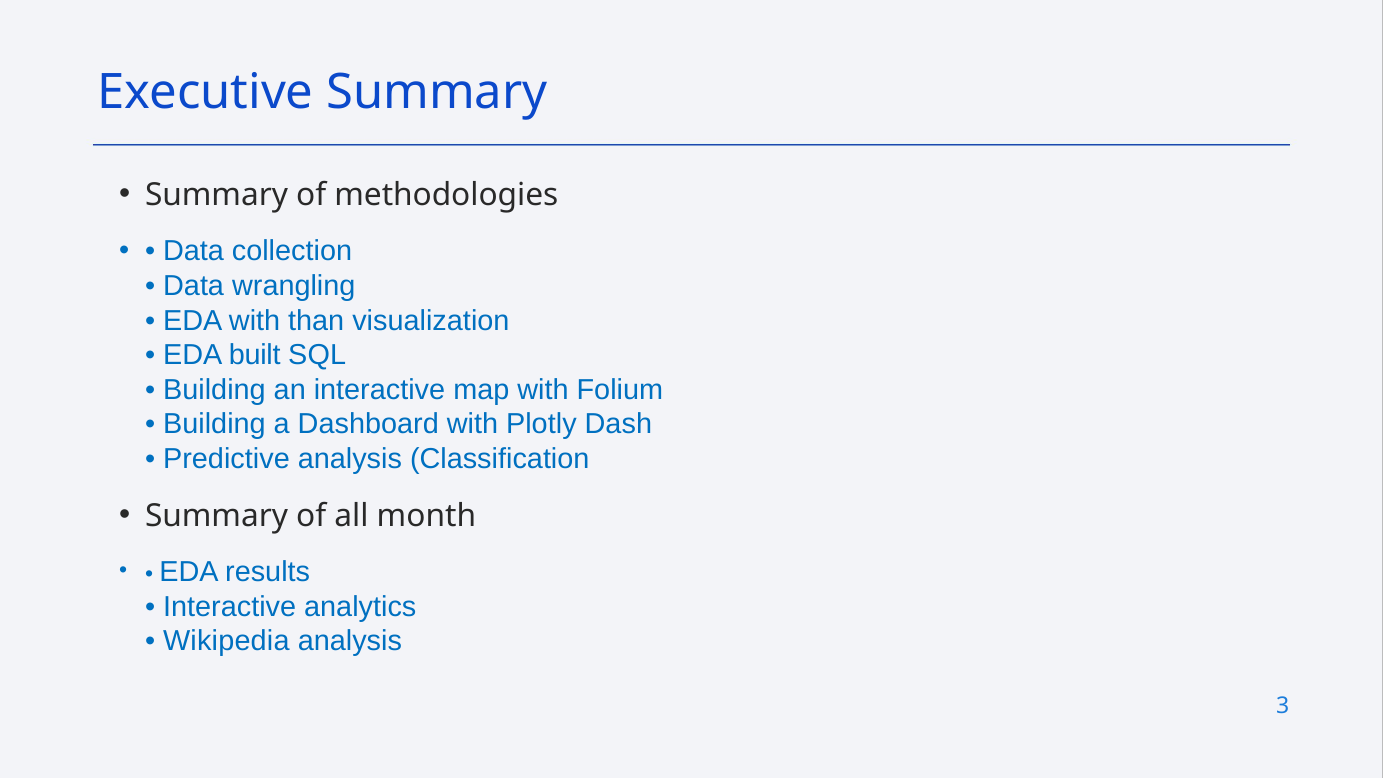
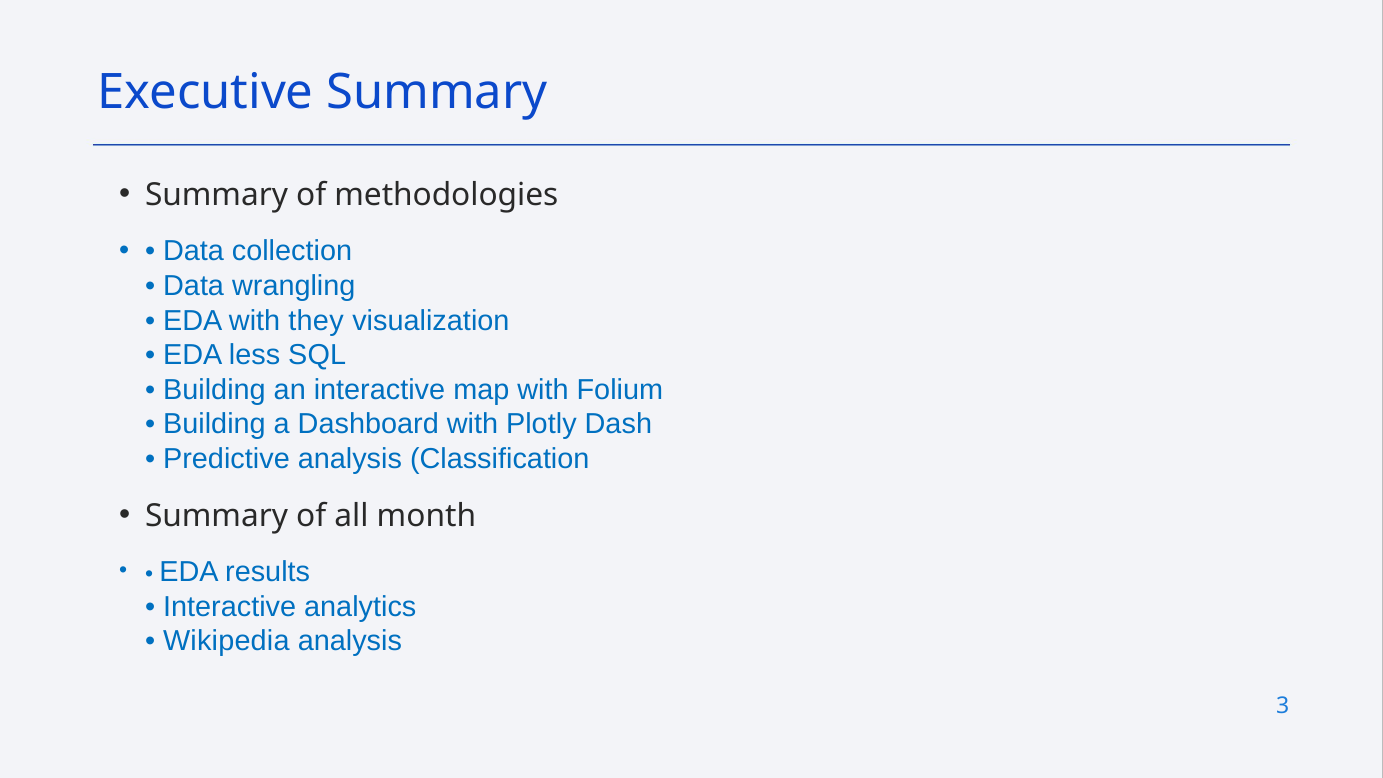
than: than -> they
built: built -> less
